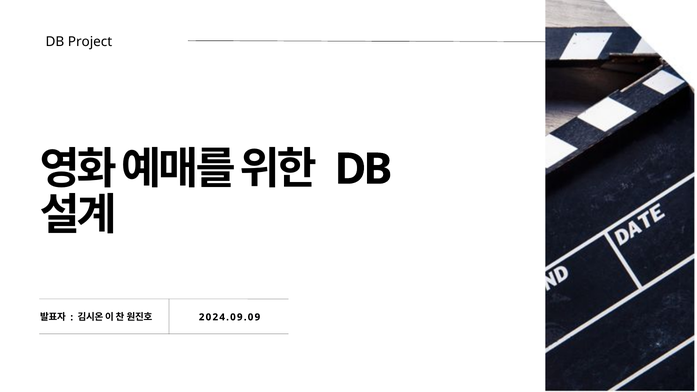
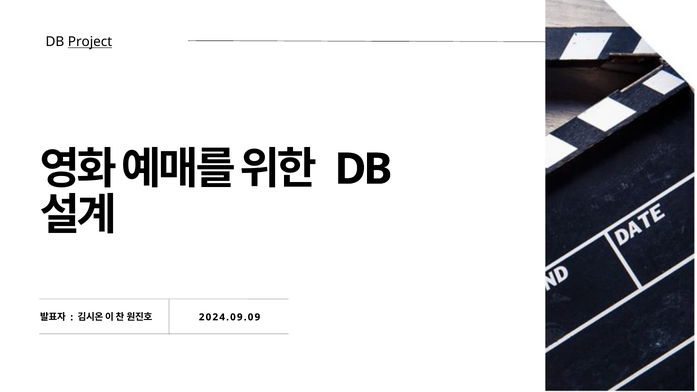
Project underline: none -> present
